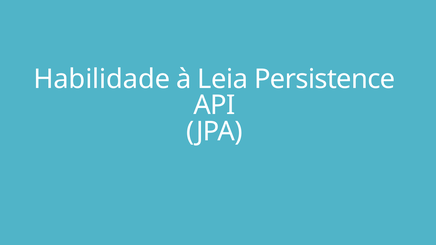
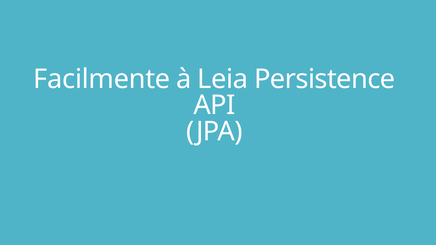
Habilidade: Habilidade -> Facilmente
